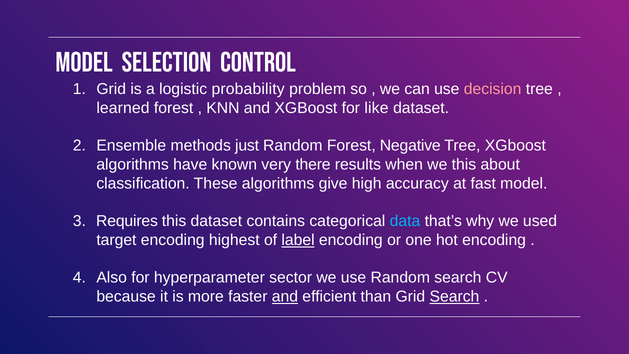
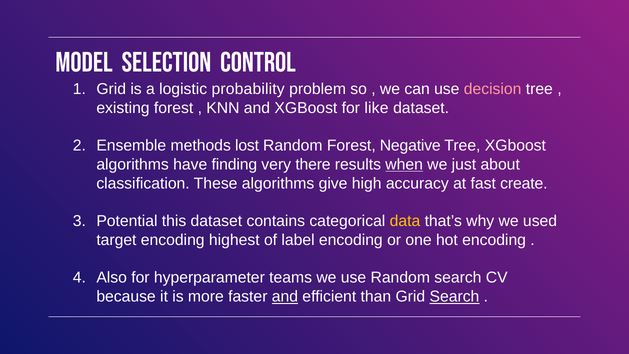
learned: learned -> existing
just: just -> lost
known: known -> finding
when underline: none -> present
we this: this -> just
fast model: model -> create
Requires: Requires -> Potential
data colour: light blue -> yellow
label underline: present -> none
sector: sector -> teams
